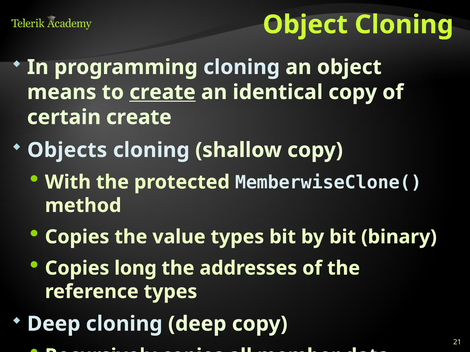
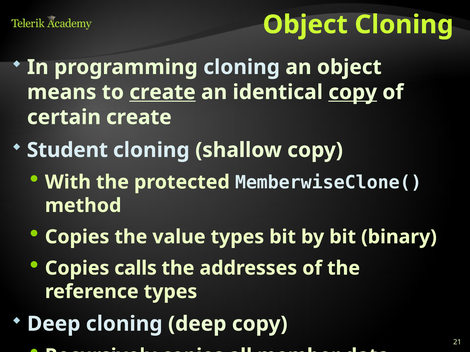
copy at (353, 92) underline: none -> present
Objects: Objects -> Student
long: long -> calls
